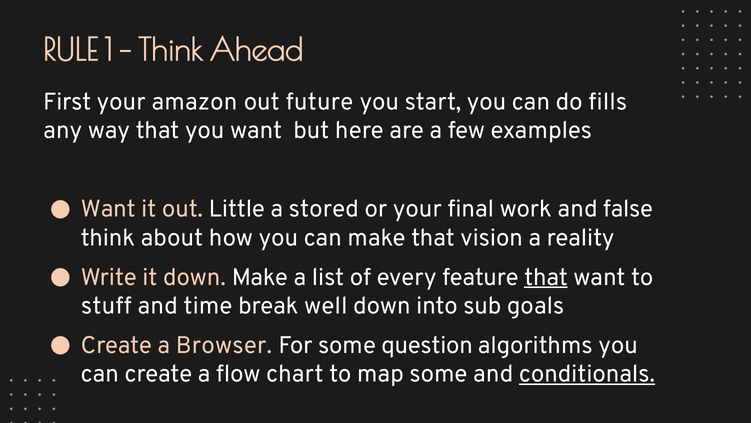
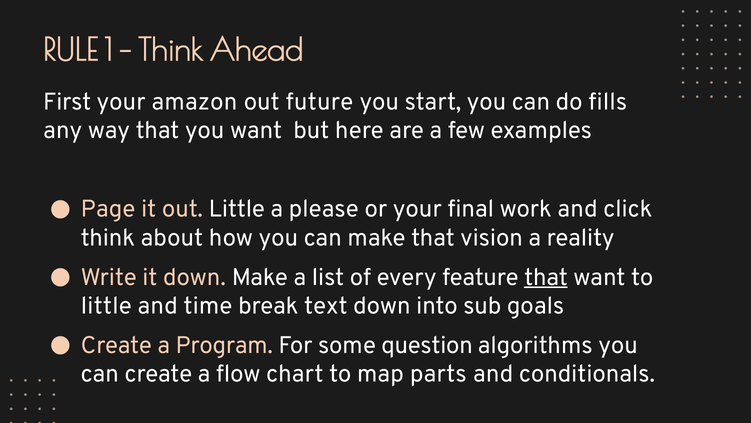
Want at (108, 209): Want -> Page
stored: stored -> please
false: false -> click
stuff at (106, 305): stuff -> little
well: well -> text
Browser: Browser -> Program
map some: some -> parts
conditionals underline: present -> none
